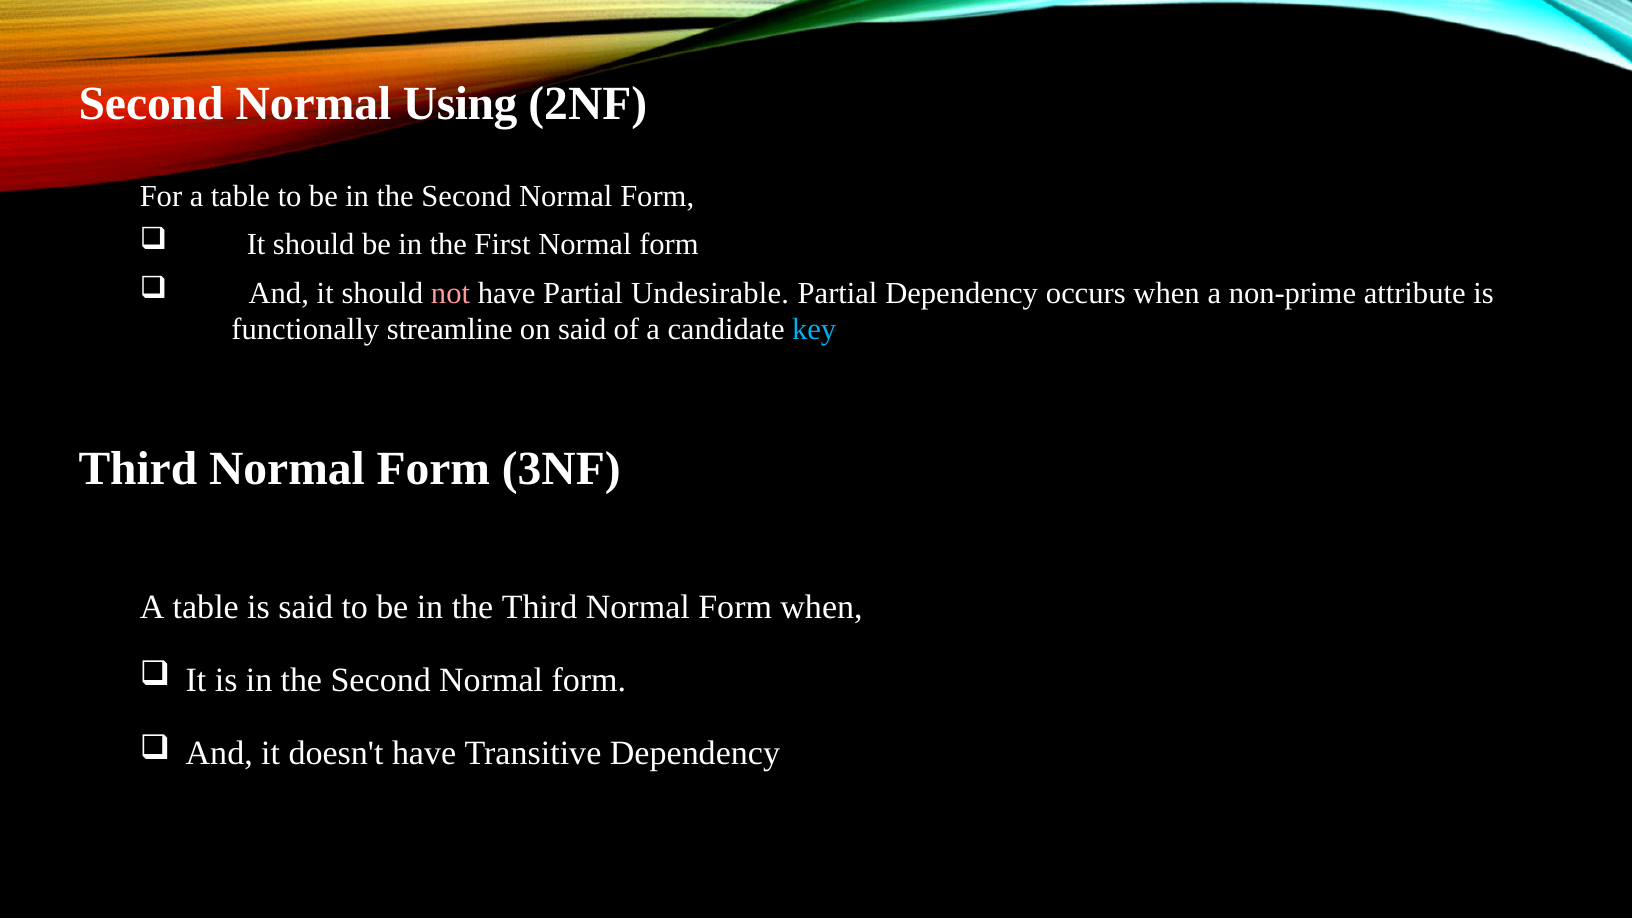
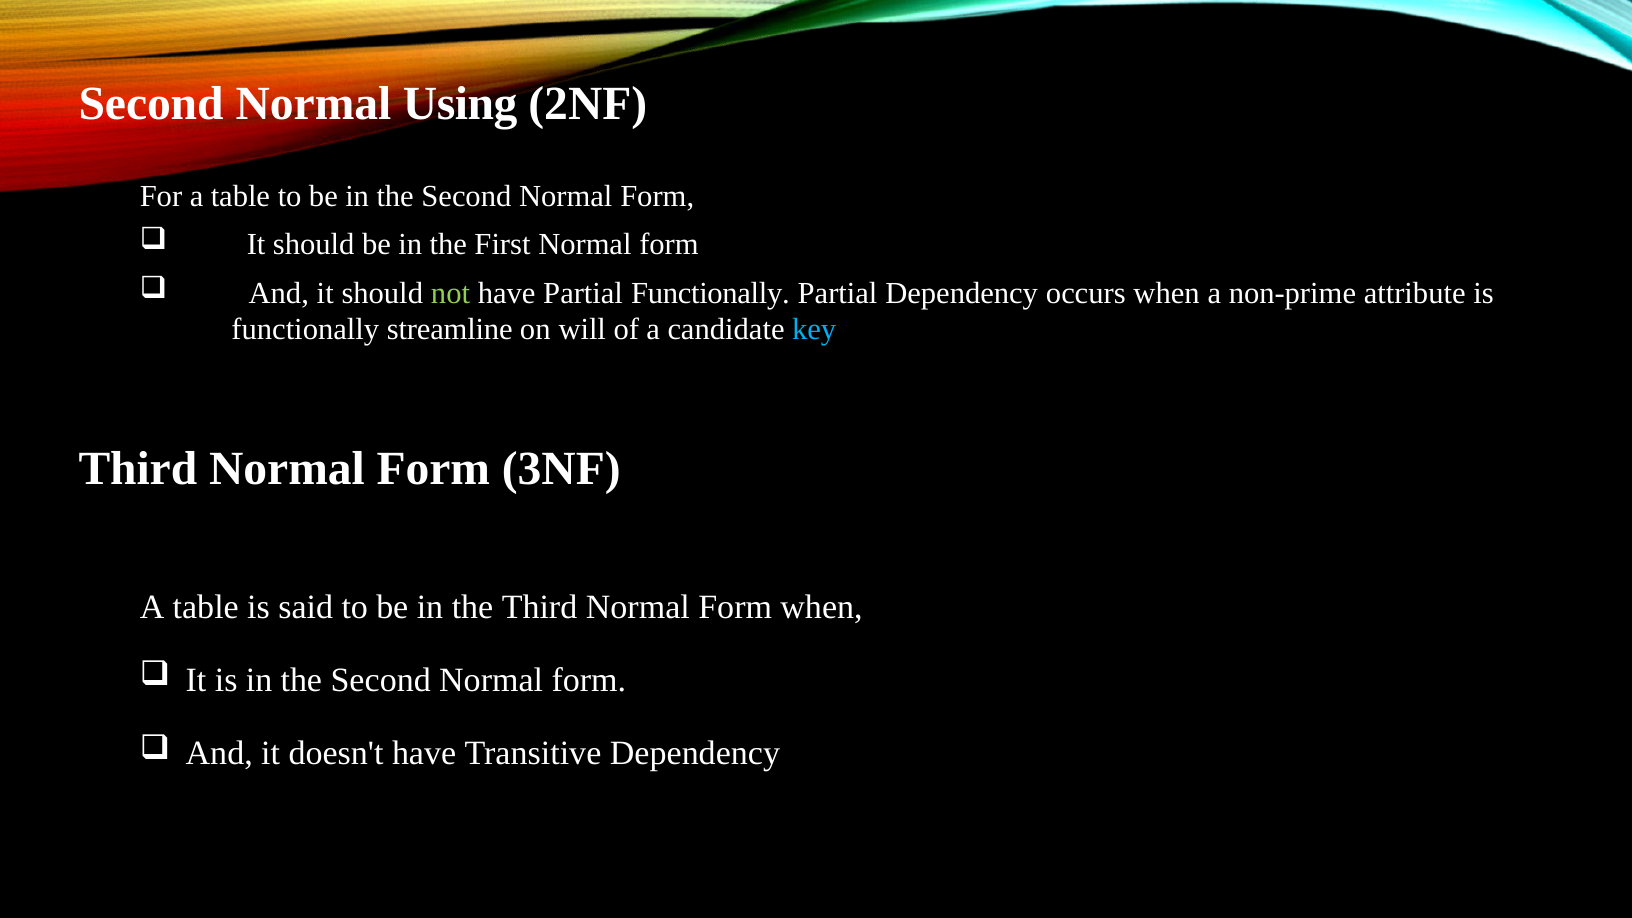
not colour: pink -> light green
Partial Undesirable: Undesirable -> Functionally
on said: said -> will
